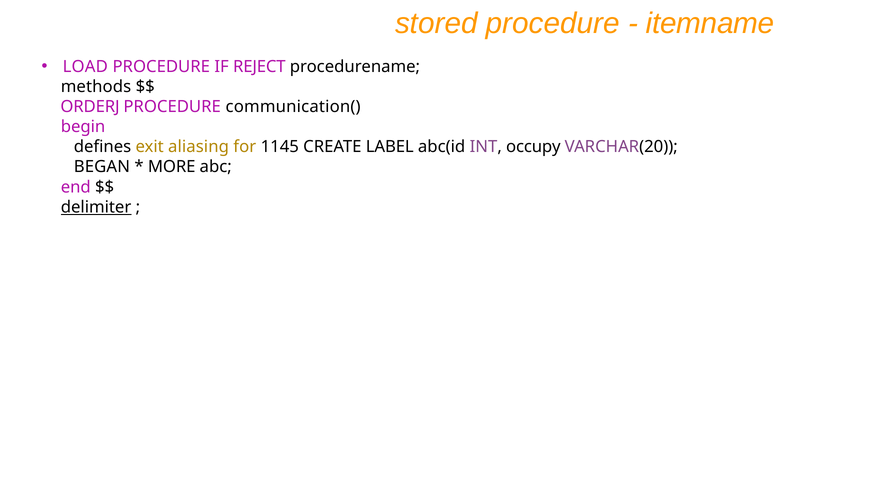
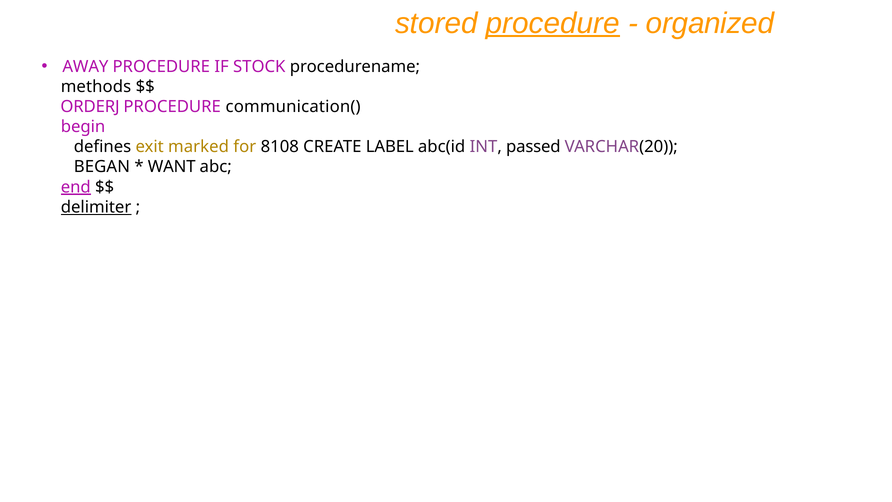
procedure at (553, 23) underline: none -> present
itemname: itemname -> organized
LOAD: LOAD -> AWAY
REJECT: REJECT -> STOCK
aliasing: aliasing -> marked
1145: 1145 -> 8108
occupy: occupy -> passed
MORE: MORE -> WANT
end underline: none -> present
